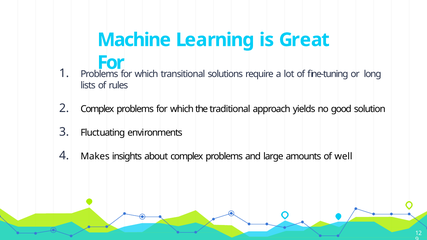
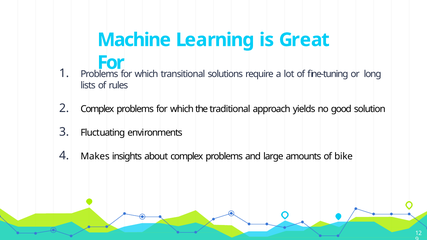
well: well -> bike
